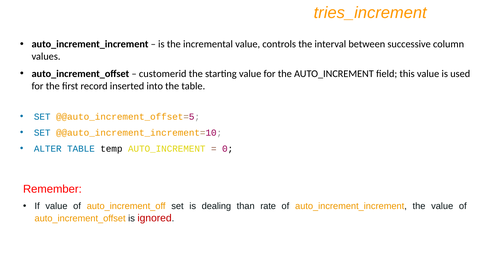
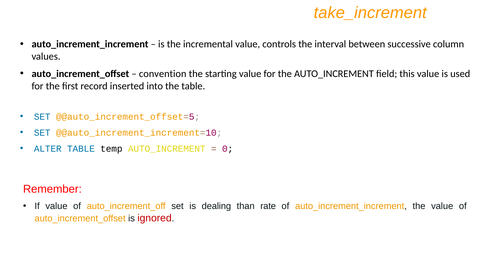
tries_increment: tries_increment -> take_increment
customerid: customerid -> convention
